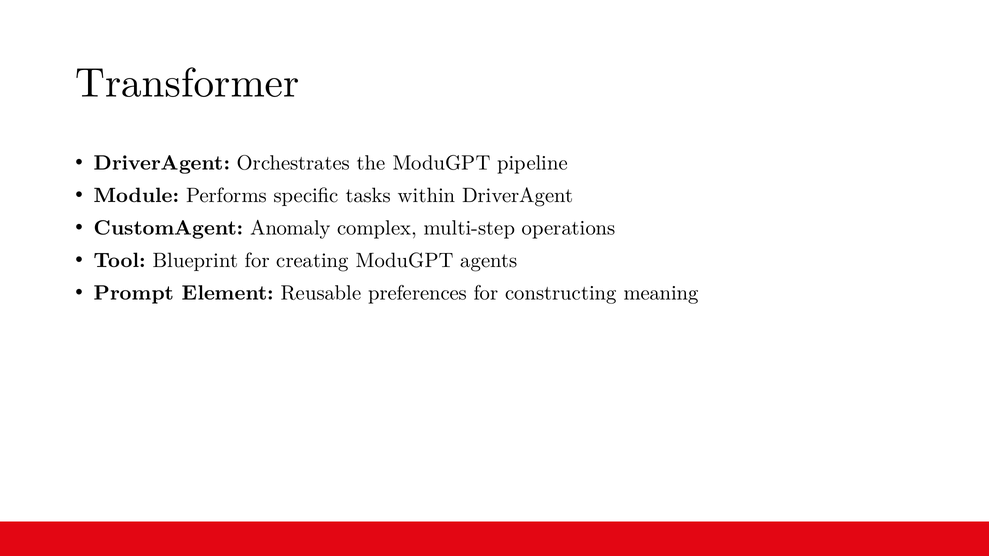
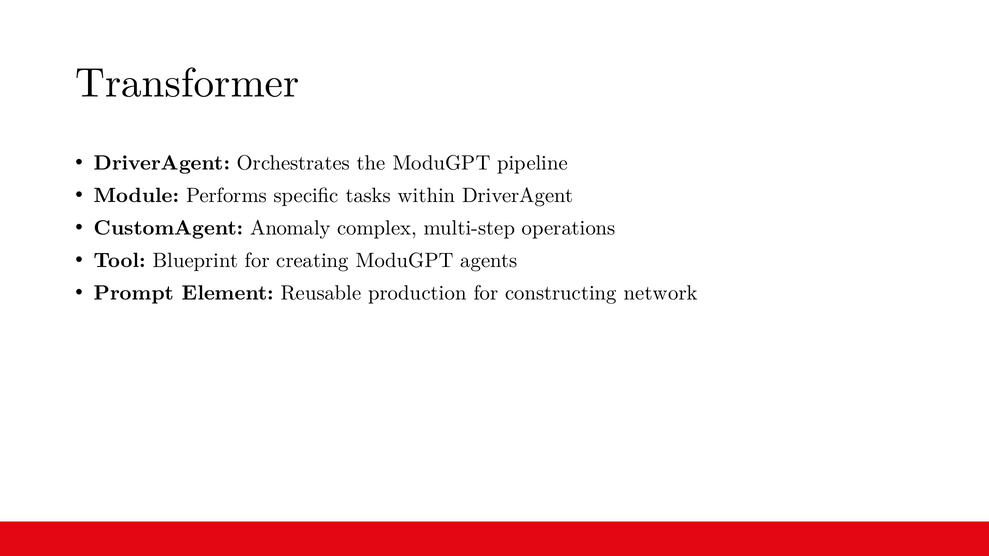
preferences: preferences -> production
meaning: meaning -> network
